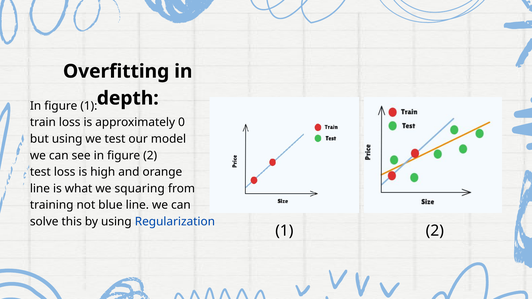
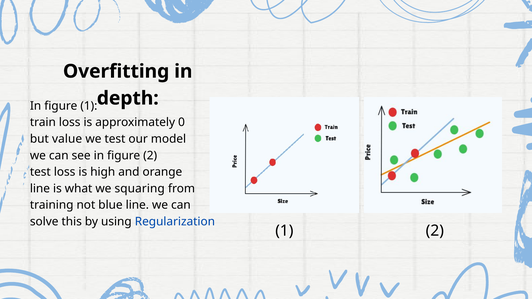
but using: using -> value
